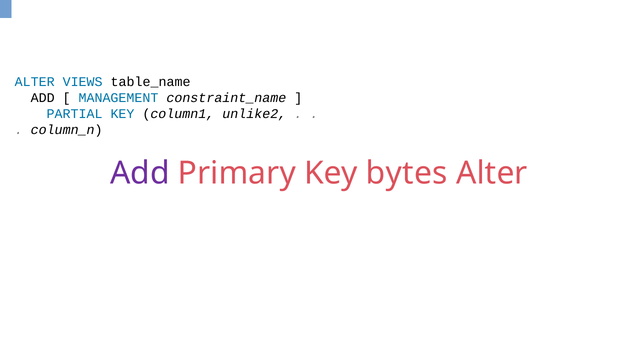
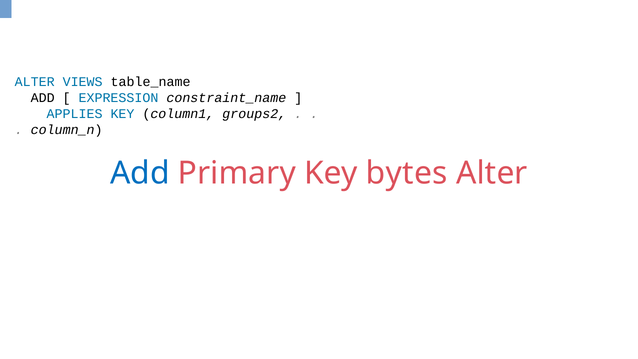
MANAGEMENT: MANAGEMENT -> EXPRESSION
PARTIAL: PARTIAL -> APPLIES
unlike2: unlike2 -> groups2
Add at (140, 173) colour: purple -> blue
